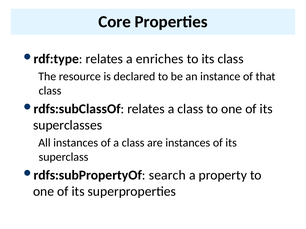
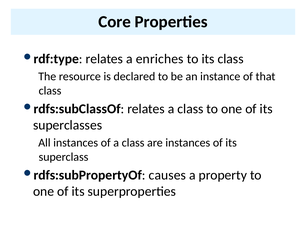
search: search -> causes
